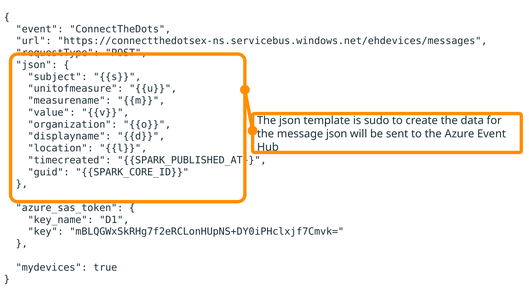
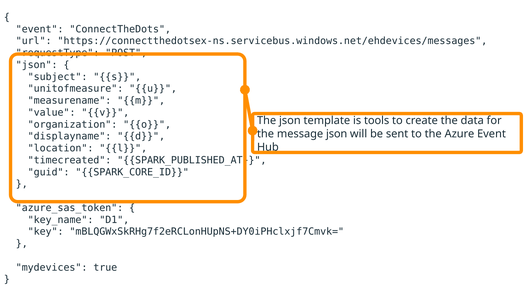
sudo: sudo -> tools
